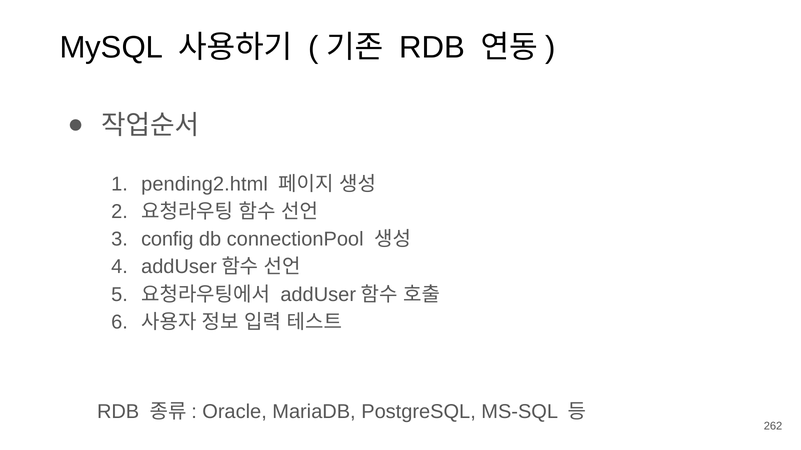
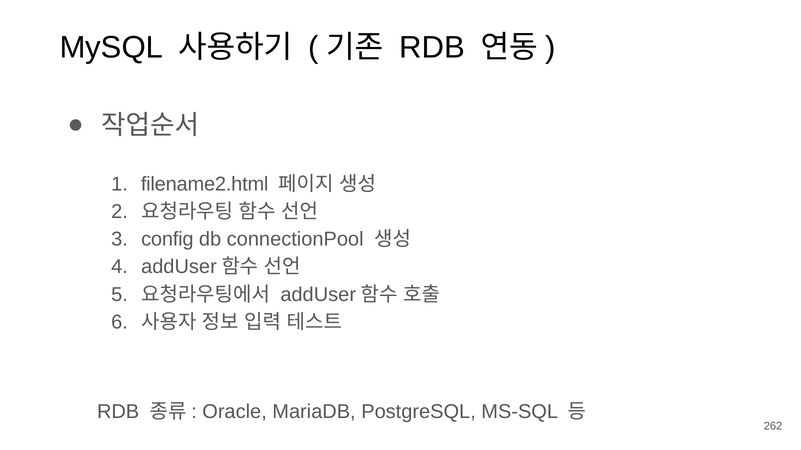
pending2.html: pending2.html -> filename2.html
